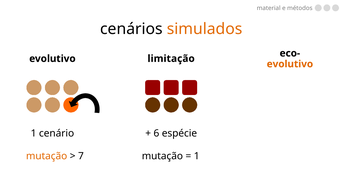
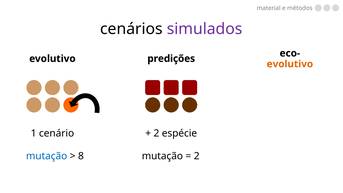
simulados colour: orange -> purple
limitação: limitação -> predições
6 at (156, 133): 6 -> 2
mutação at (47, 156) colour: orange -> blue
7: 7 -> 8
1 at (197, 156): 1 -> 2
